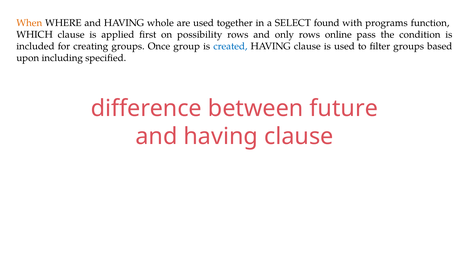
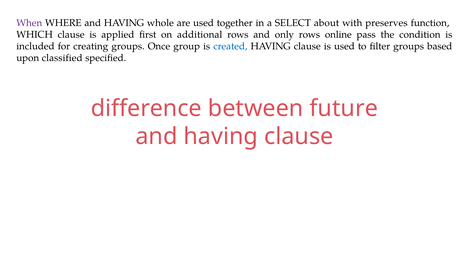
When colour: orange -> purple
found: found -> about
programs: programs -> preserves
possibility: possibility -> additional
including: including -> classified
